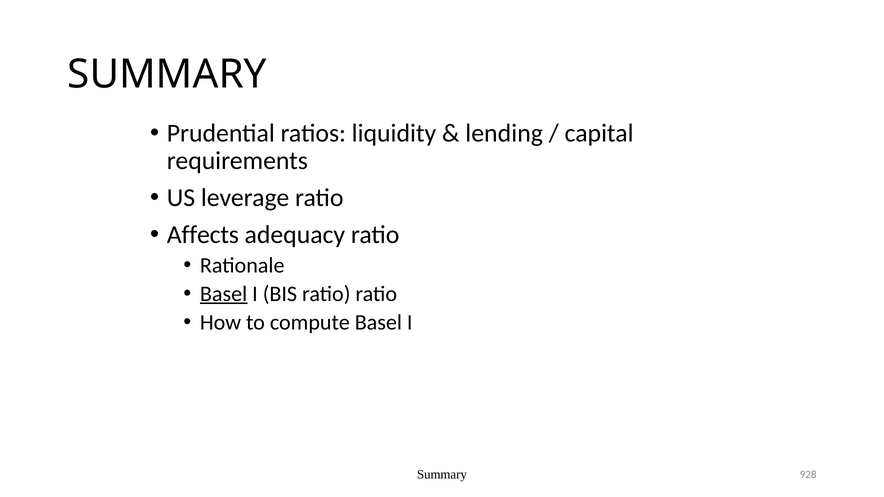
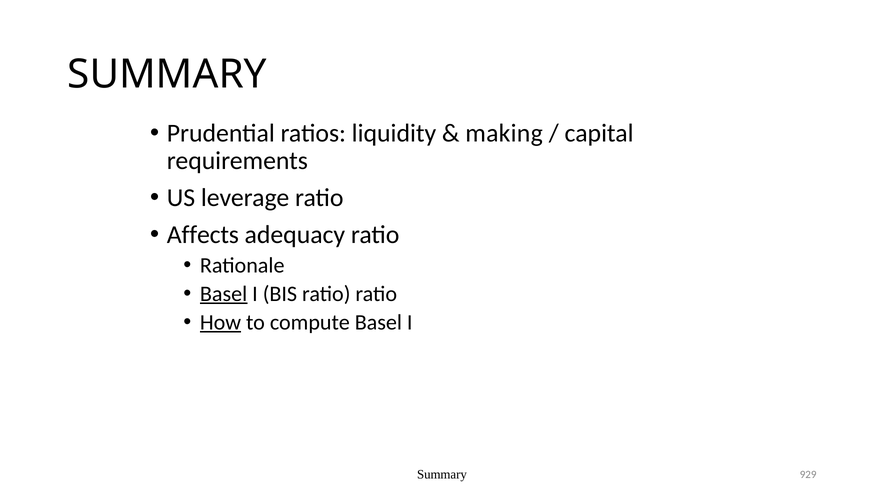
lending: lending -> making
How underline: none -> present
928: 928 -> 929
